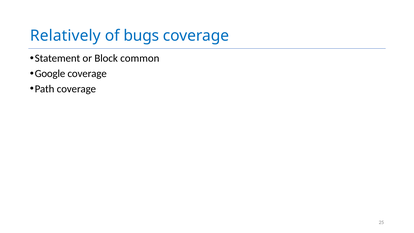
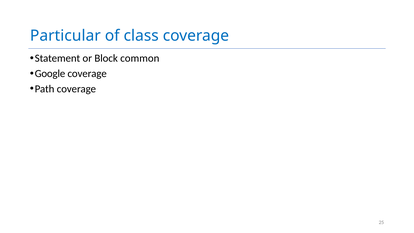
Relatively: Relatively -> Particular
bugs: bugs -> class
